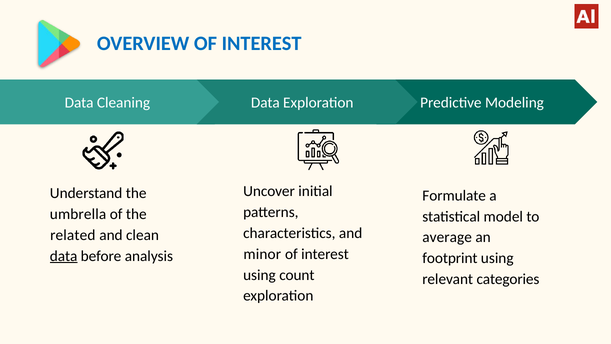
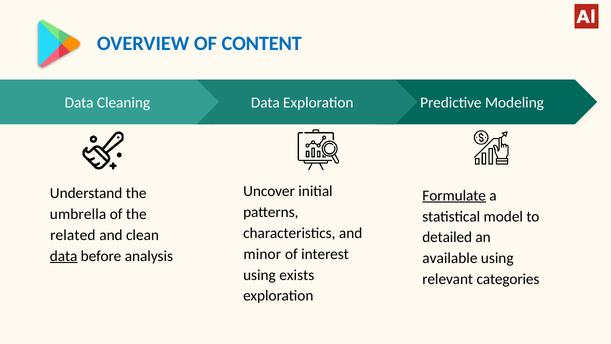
OVERVIEW OF INTEREST: INTEREST -> CONTENT
Formulate underline: none -> present
average: average -> detailed
footprint: footprint -> available
count: count -> exists
